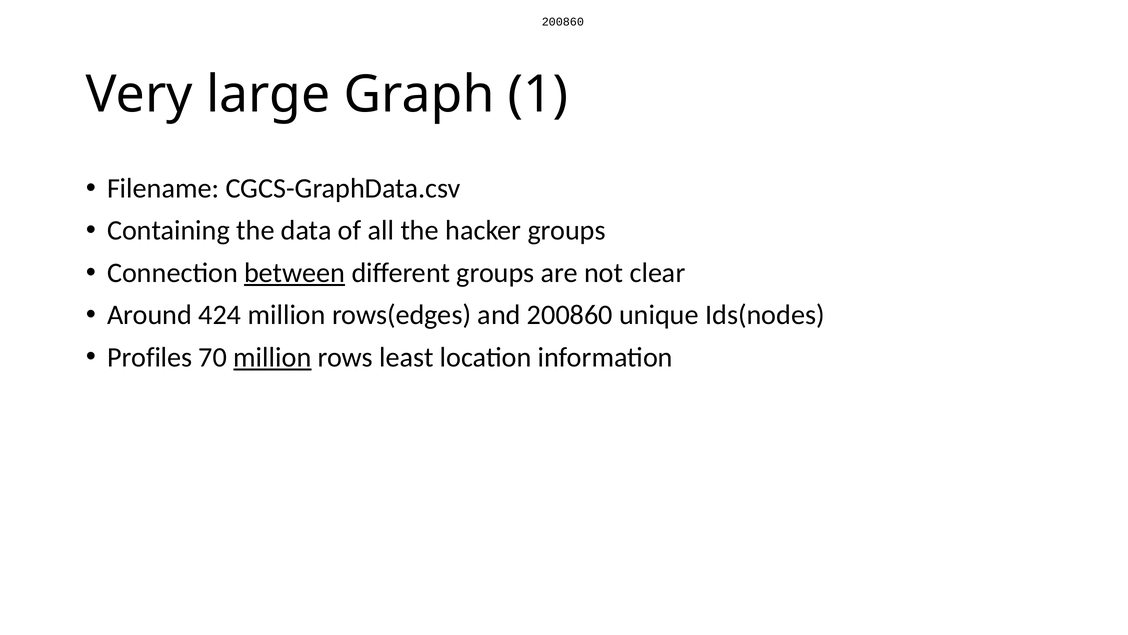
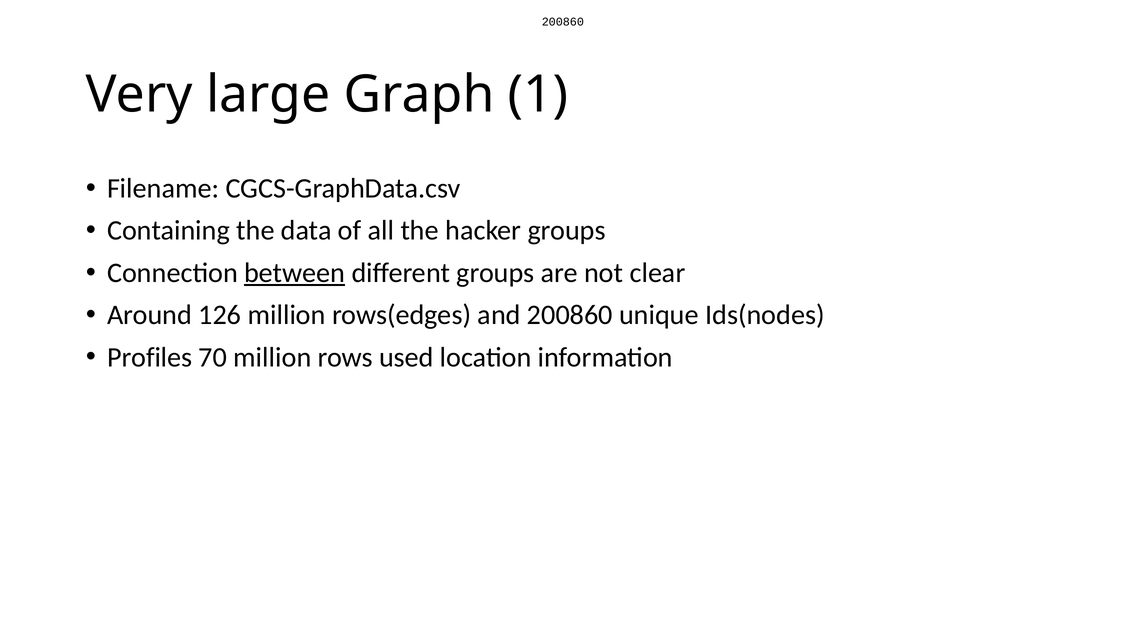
424: 424 -> 126
million at (272, 357) underline: present -> none
least: least -> used
